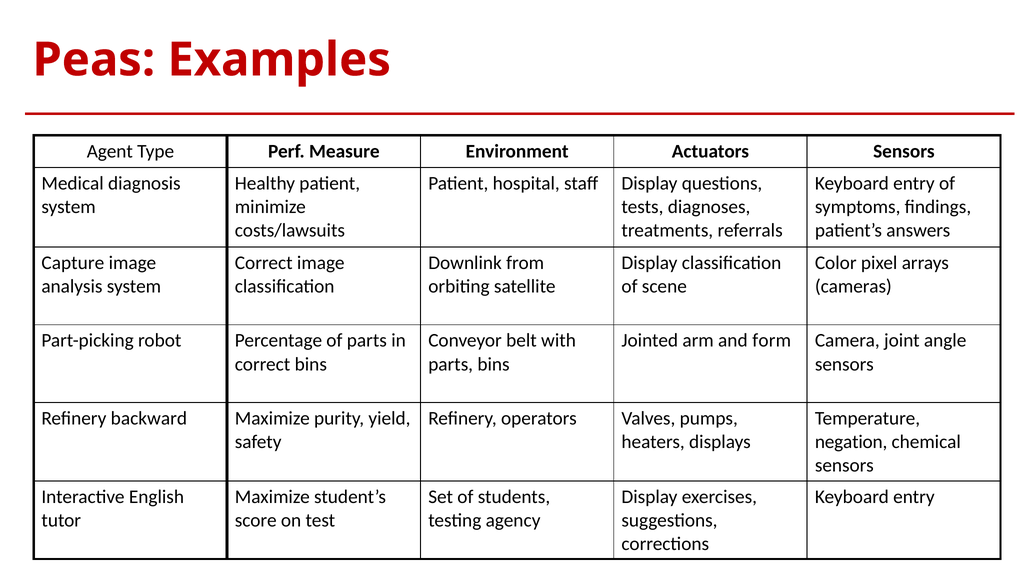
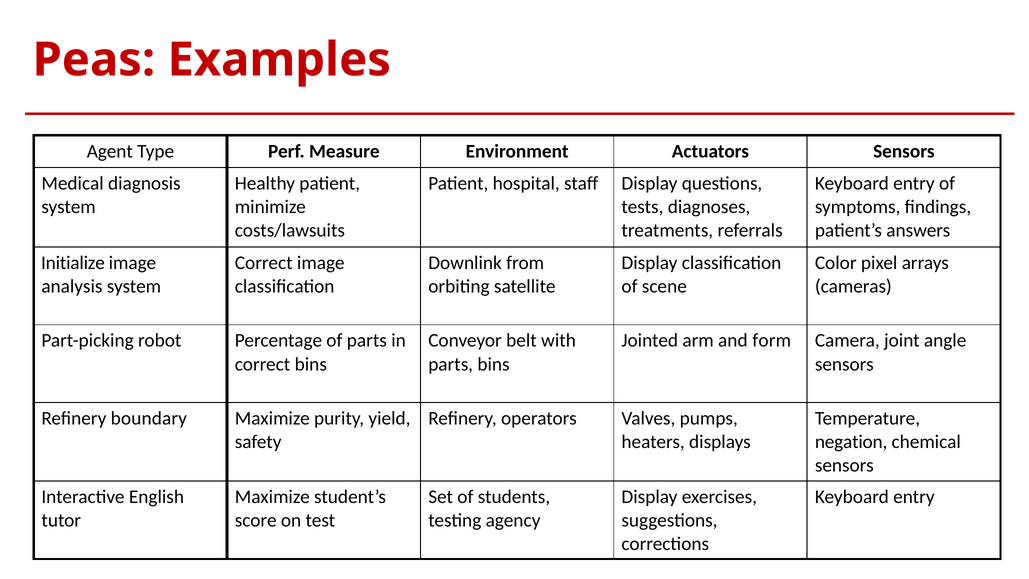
Capture: Capture -> Initialize
backward: backward -> boundary
